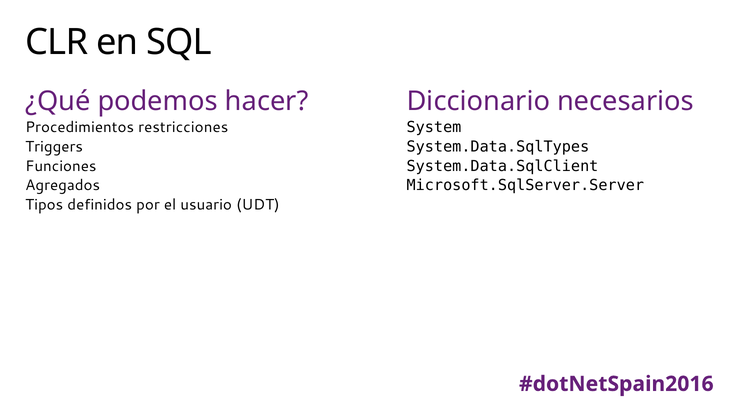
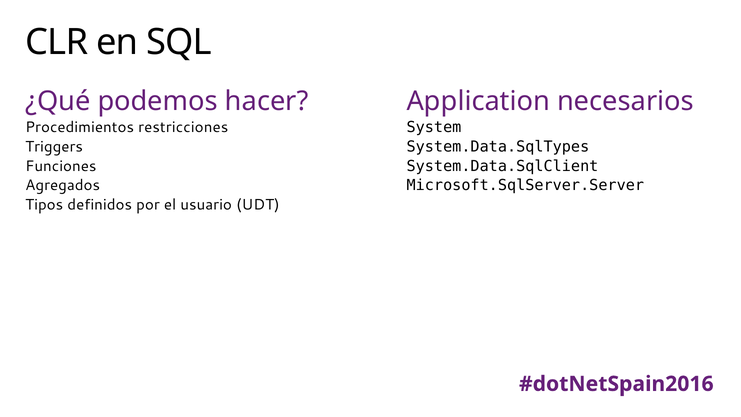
Diccionario: Diccionario -> Application
